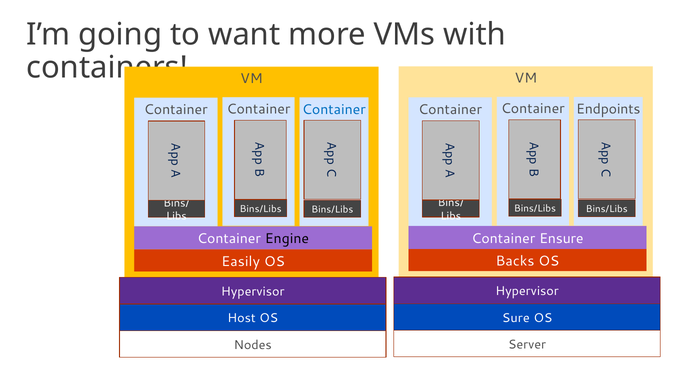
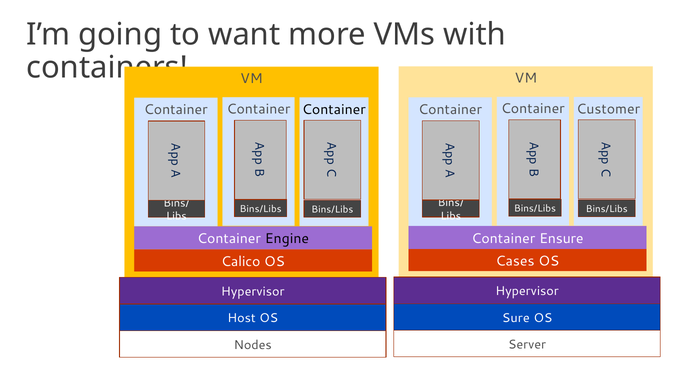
Endpoints: Endpoints -> Customer
Container at (334, 109) colour: blue -> black
Backs: Backs -> Cases
Easily: Easily -> Calico
